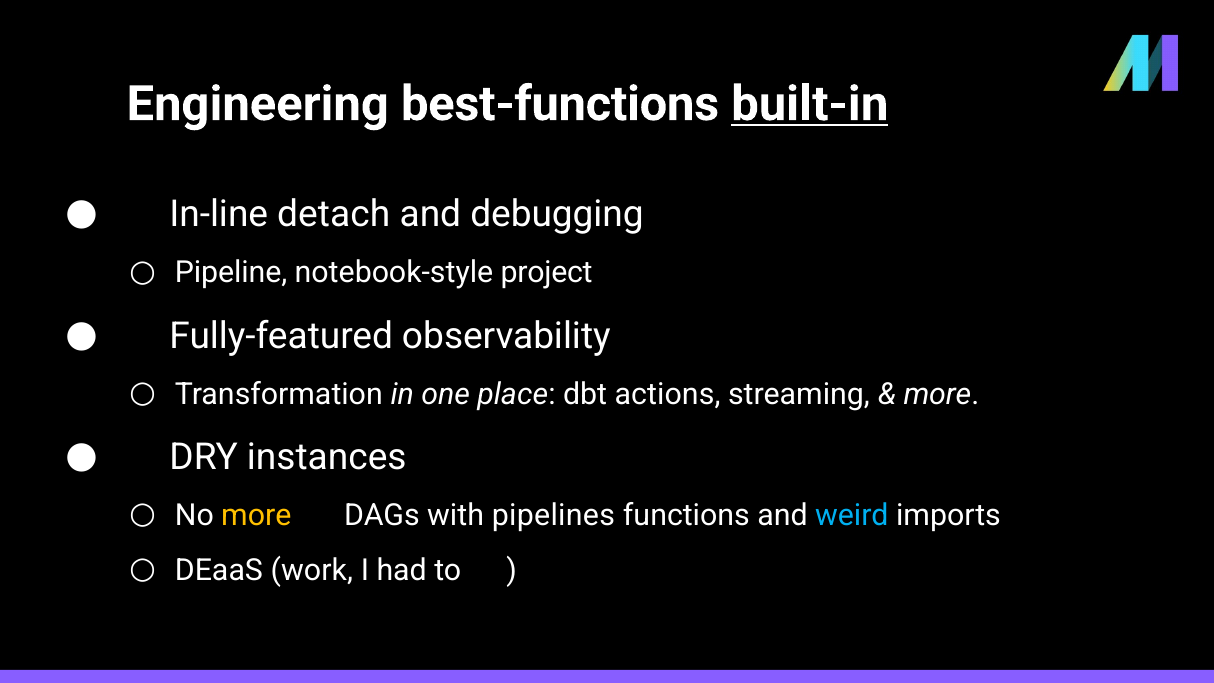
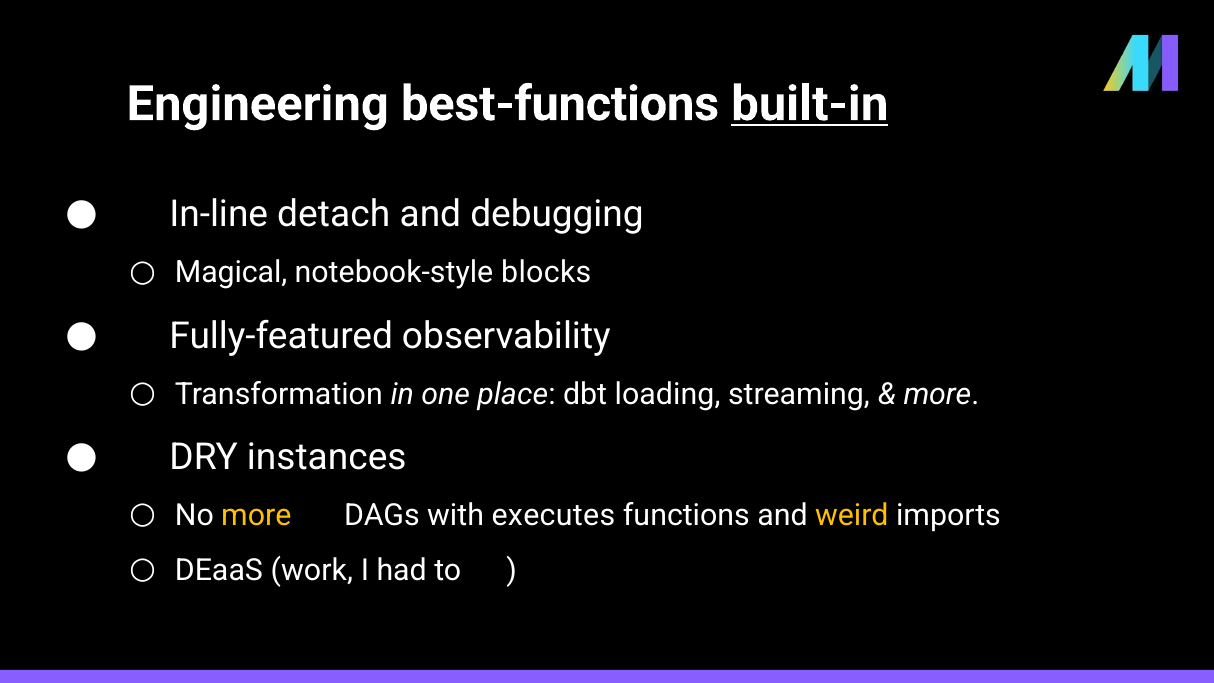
Pipeline: Pipeline -> Magical
project: project -> blocks
actions: actions -> loading
pipelines: pipelines -> executes
weird colour: light blue -> yellow
